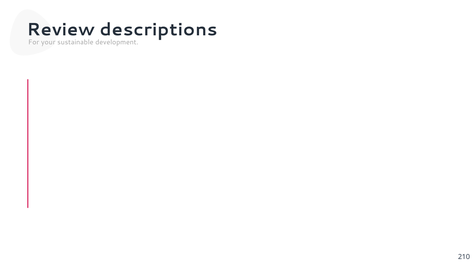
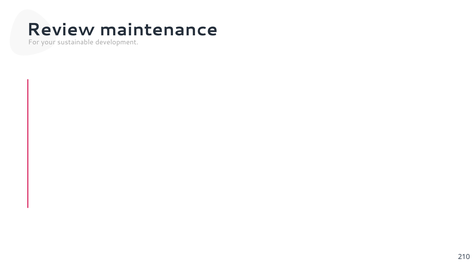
descriptions: descriptions -> maintenance
